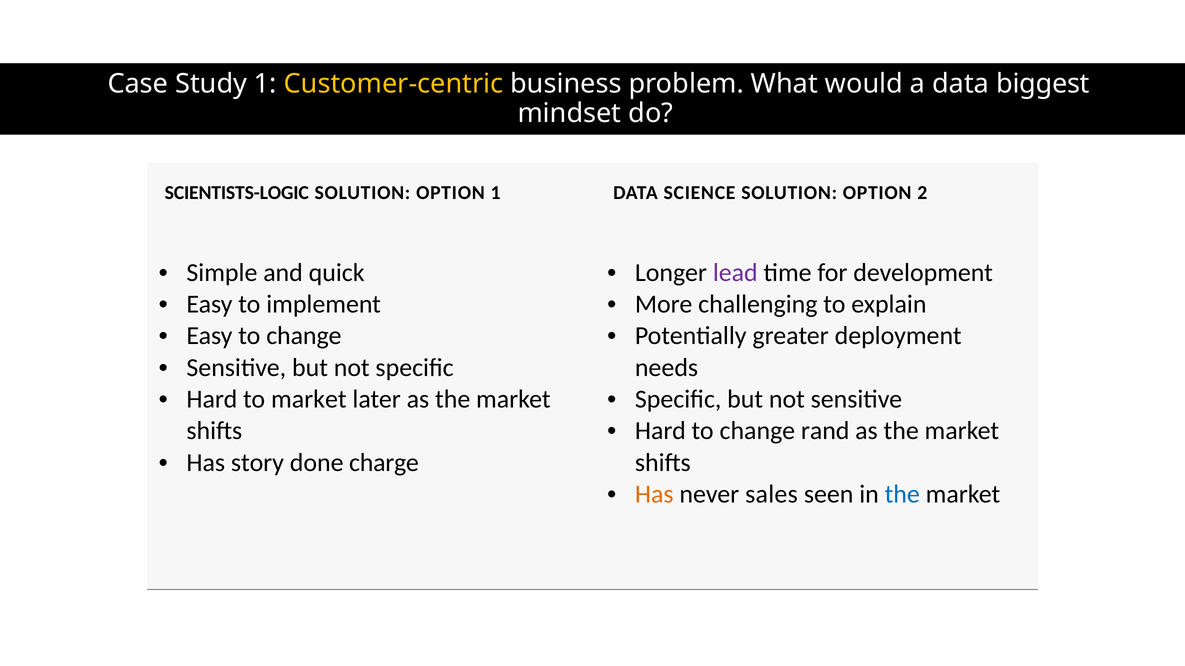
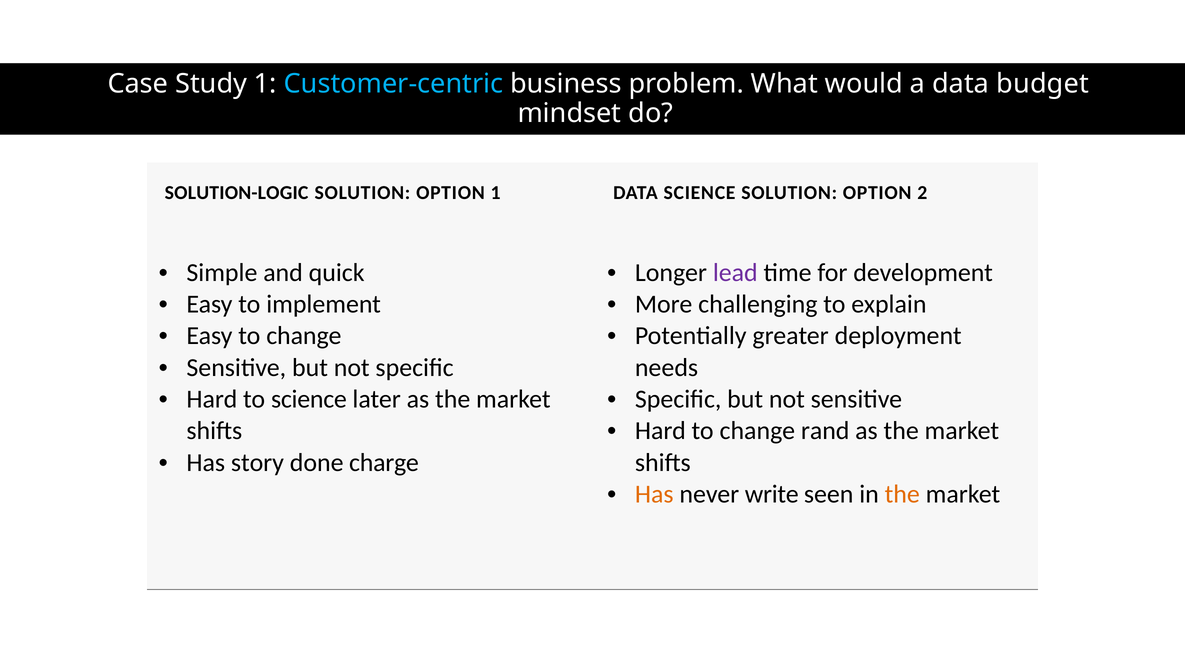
Customer-centric colour: yellow -> light blue
biggest: biggest -> budget
SCIENTISTS-LOGIC: SCIENTISTS-LOGIC -> SOLUTION-LOGIC
to market: market -> science
sales: sales -> write
the at (902, 495) colour: blue -> orange
